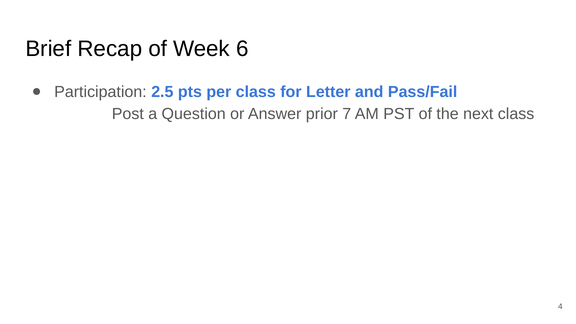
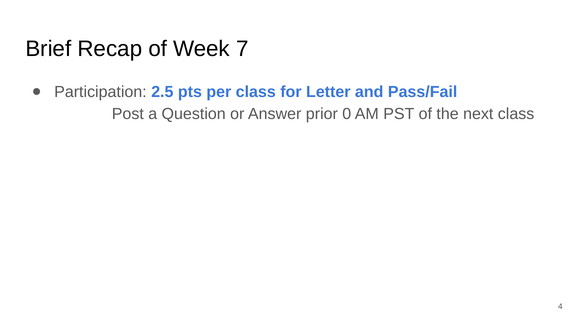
6: 6 -> 7
7: 7 -> 0
